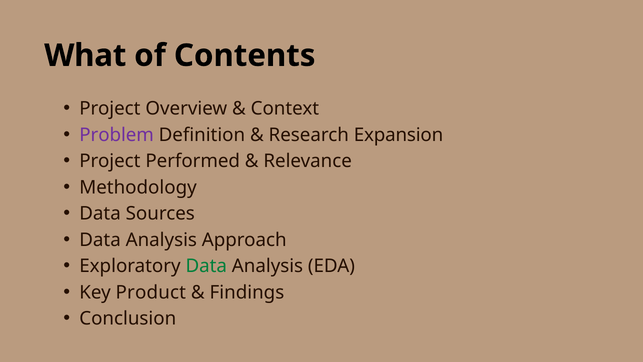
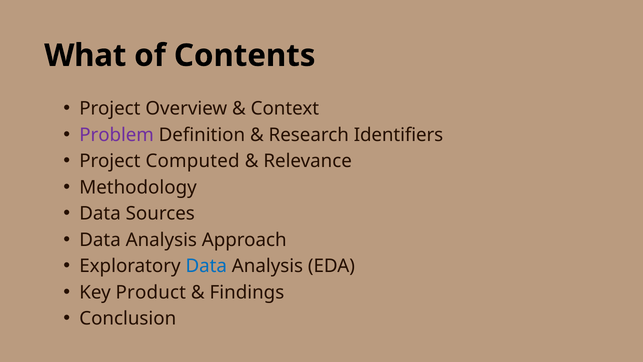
Expansion: Expansion -> Identifiers
Performed: Performed -> Computed
Data at (206, 266) colour: green -> blue
